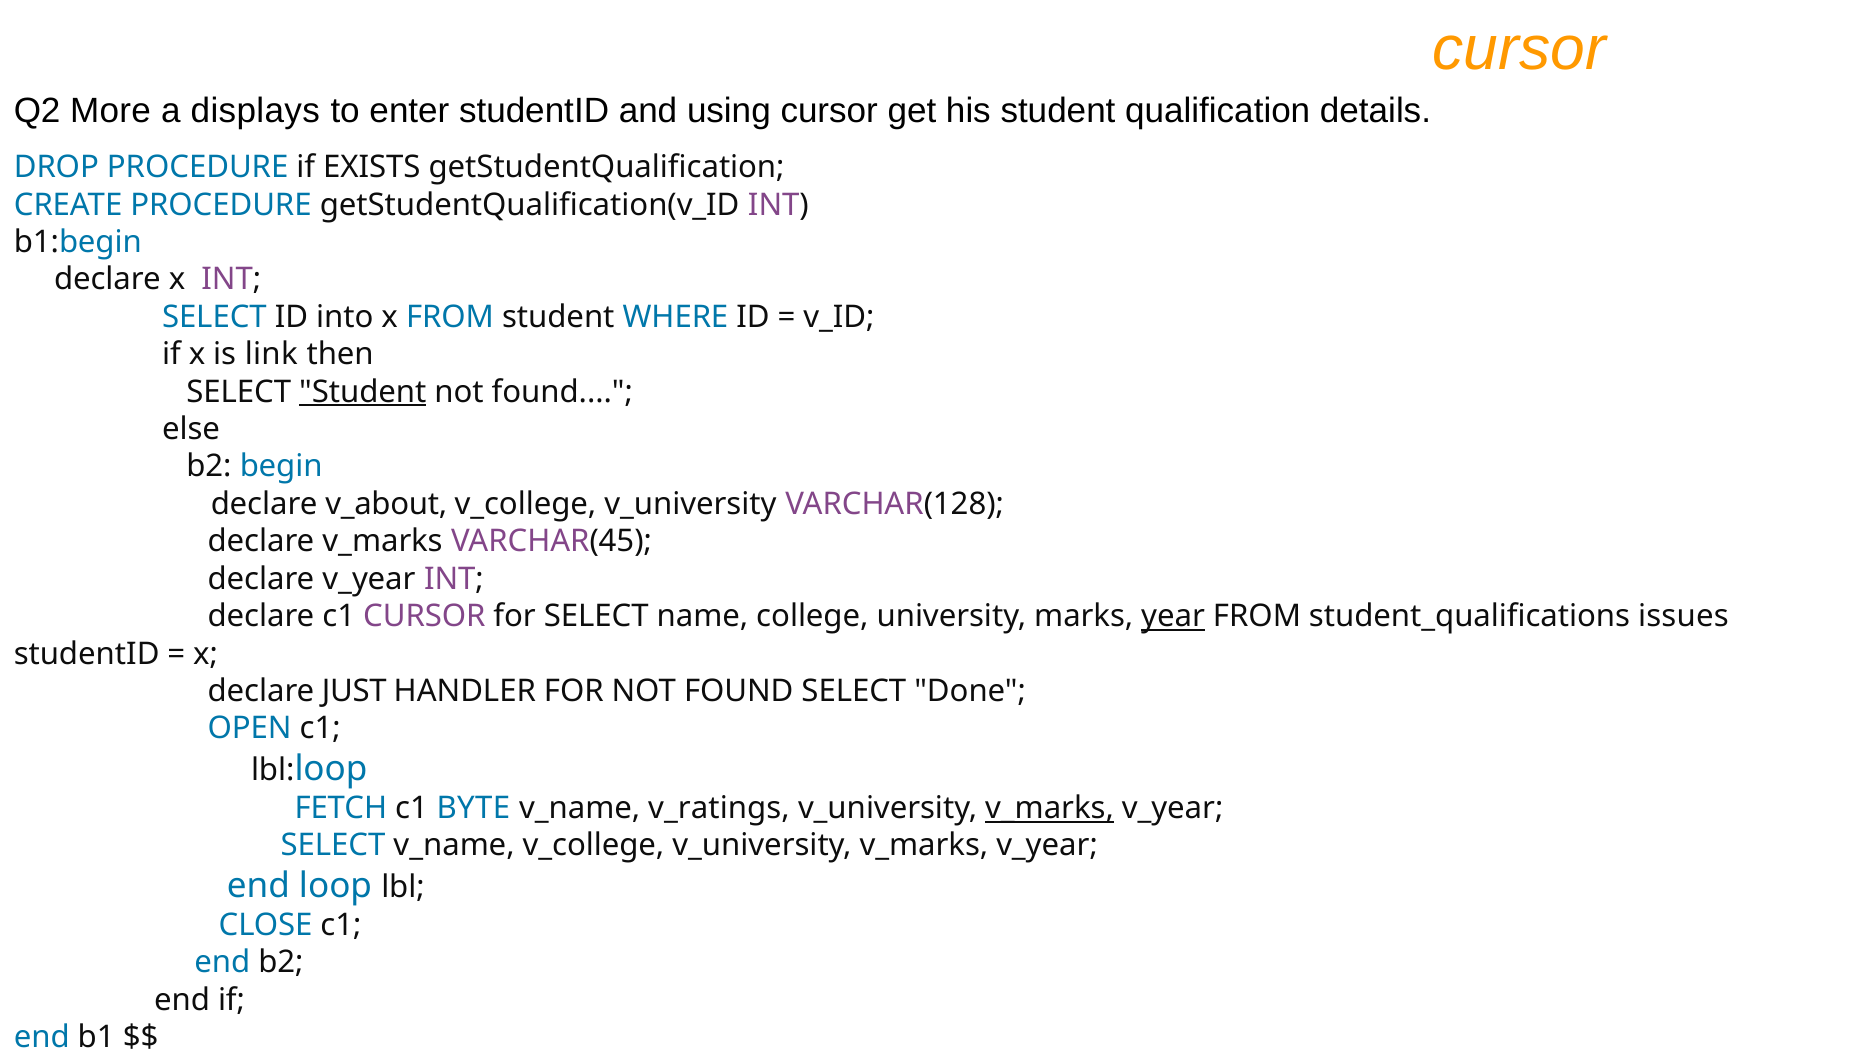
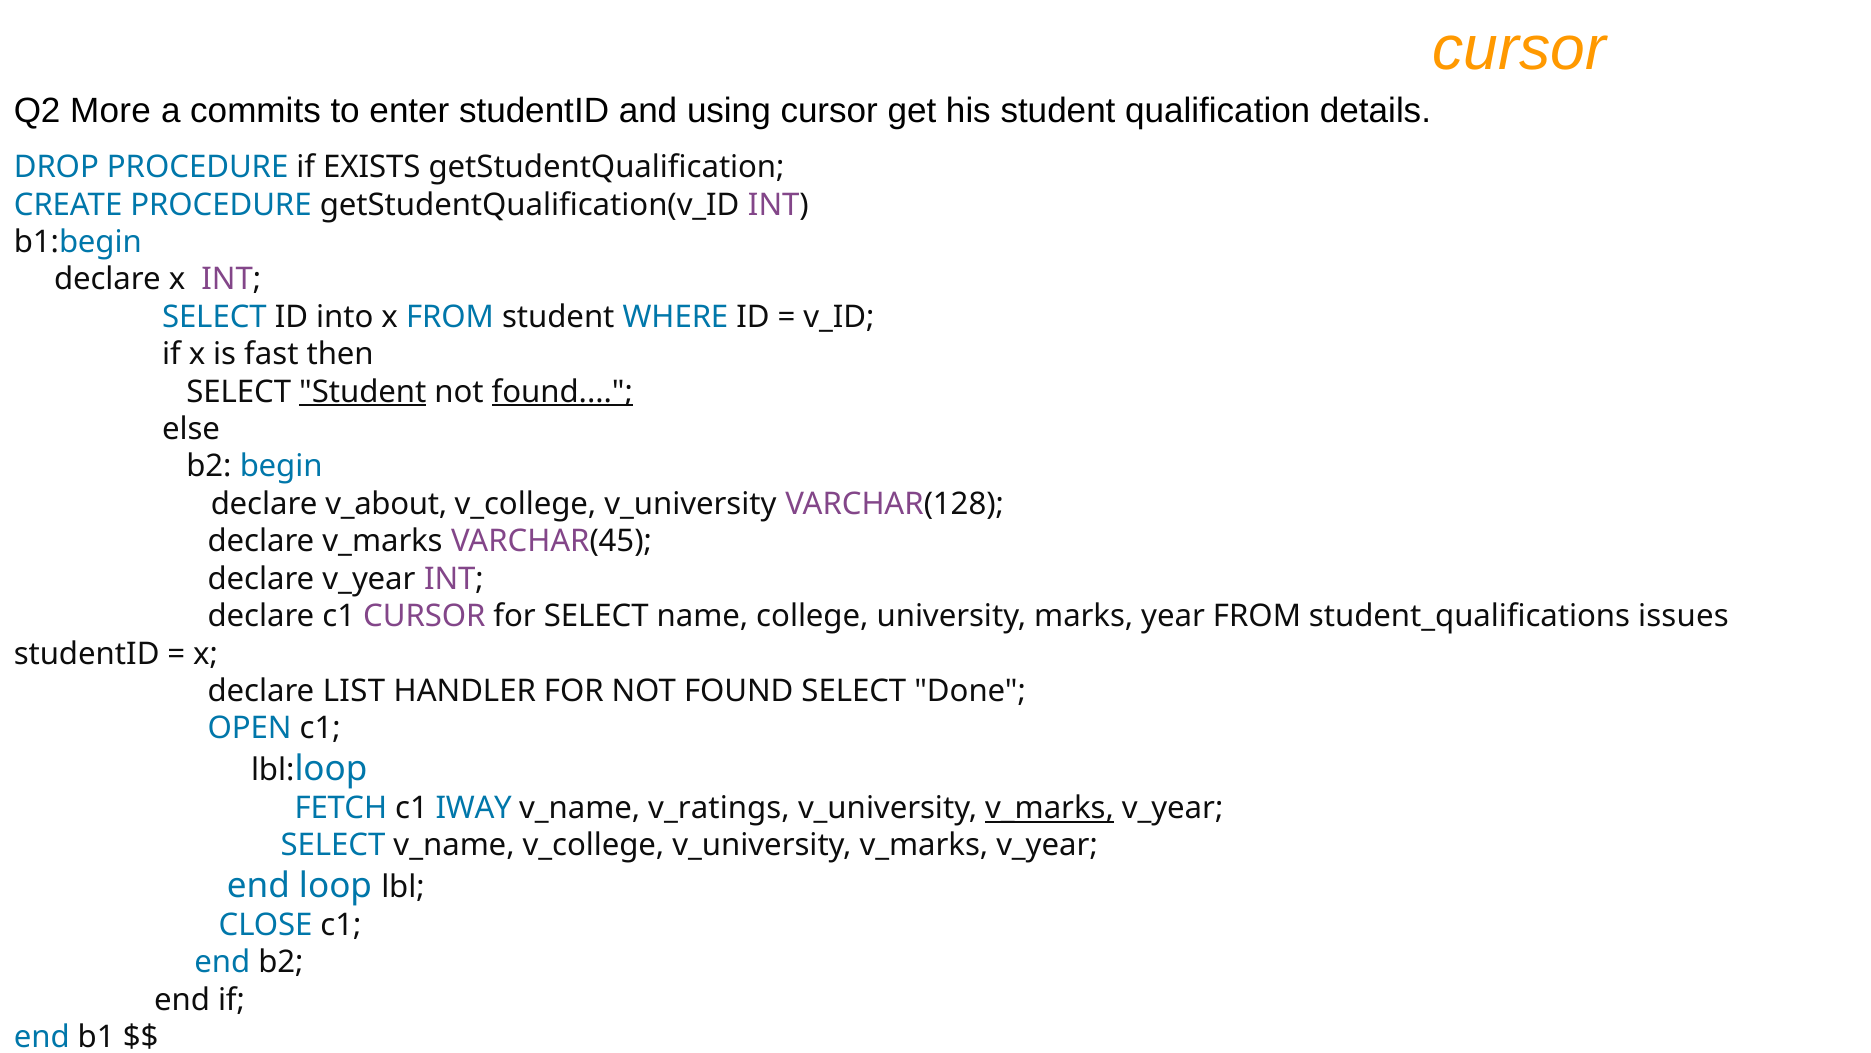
displays: displays -> commits
link: link -> fast
found at (562, 392) underline: none -> present
year underline: present -> none
JUST: JUST -> LIST
BYTE: BYTE -> IWAY
